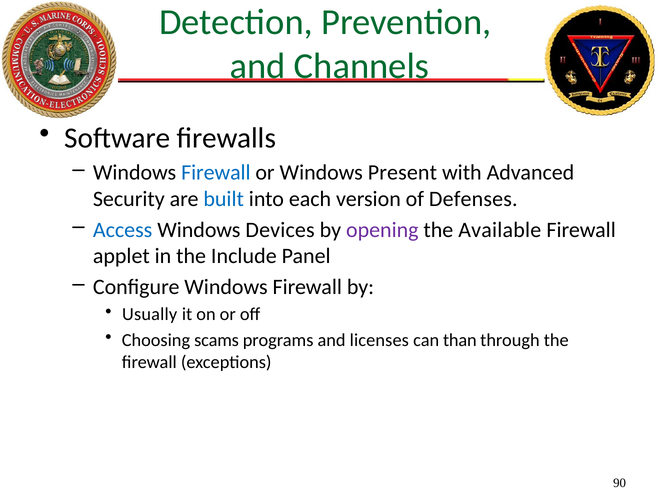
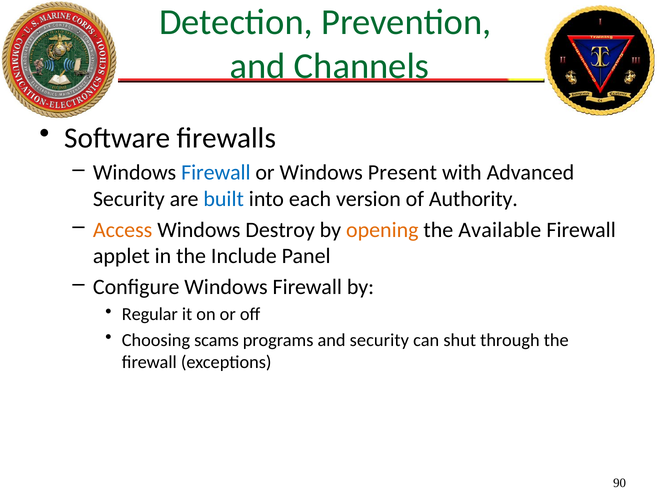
Defenses: Defenses -> Authority
Access colour: blue -> orange
Devices: Devices -> Destroy
opening colour: purple -> orange
Usually: Usually -> Regular
and licenses: licenses -> security
than: than -> shut
